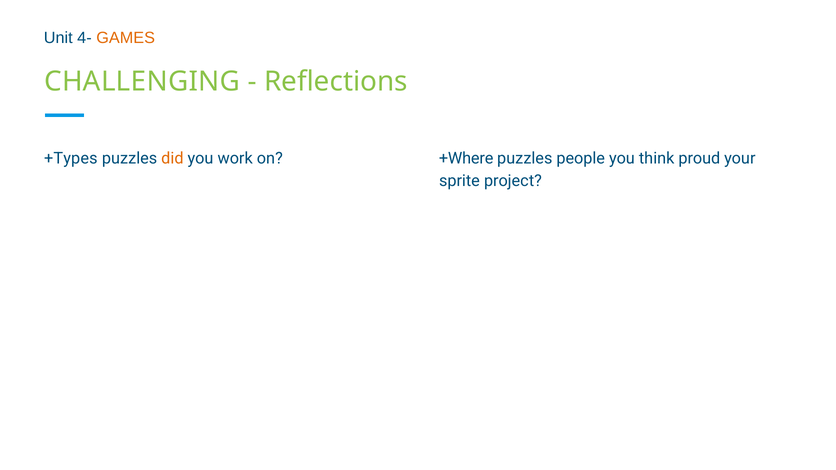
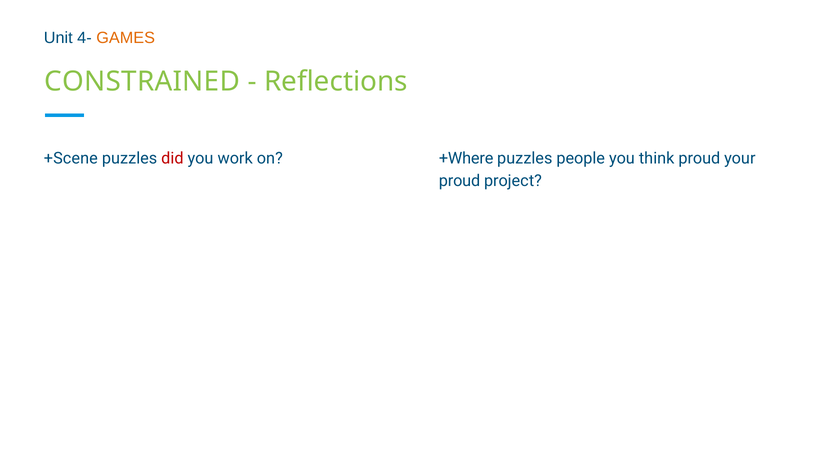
CHALLENGING: CHALLENGING -> CONSTRAINED
+Types: +Types -> +Scene
did colour: orange -> red
sprite at (459, 181): sprite -> proud
